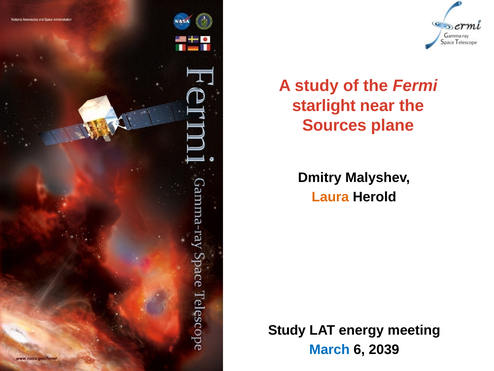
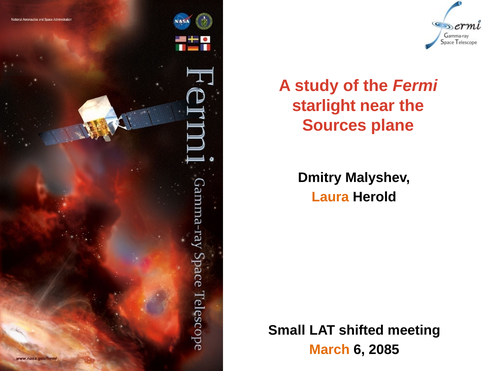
Study at (287, 330): Study -> Small
energy: energy -> shifted
March colour: blue -> orange
2039: 2039 -> 2085
